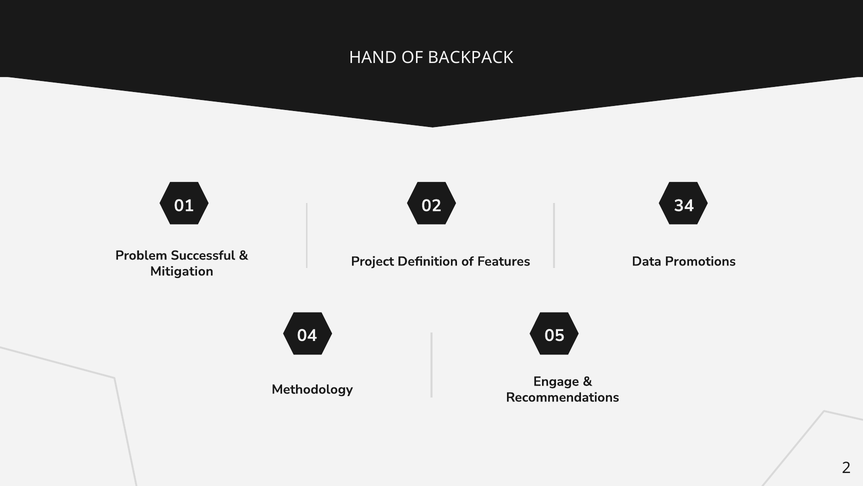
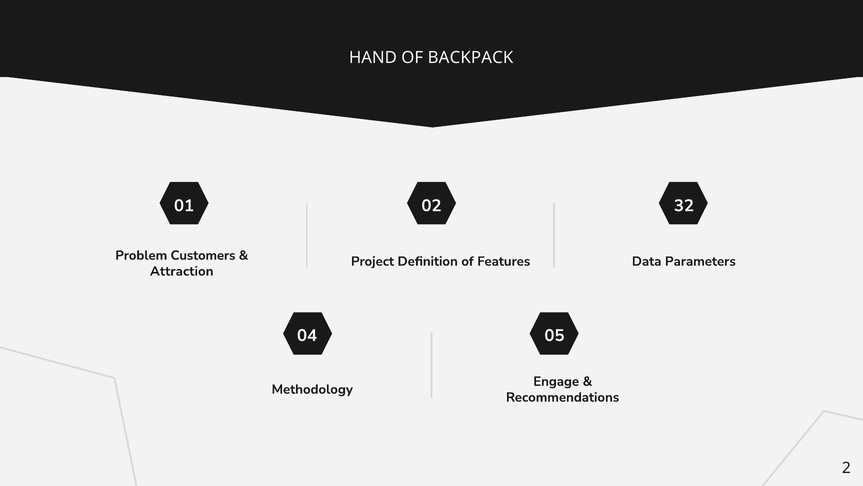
34: 34 -> 32
Successful: Successful -> Customers
Promotions: Promotions -> Parameters
Mitigation: Mitigation -> Attraction
